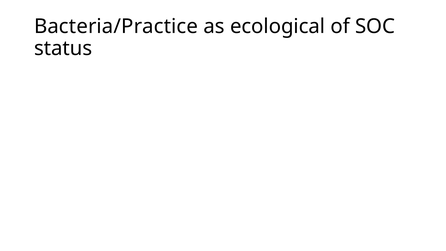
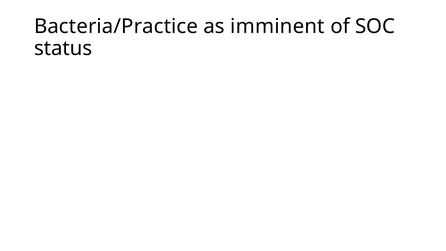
ecological: ecological -> imminent
